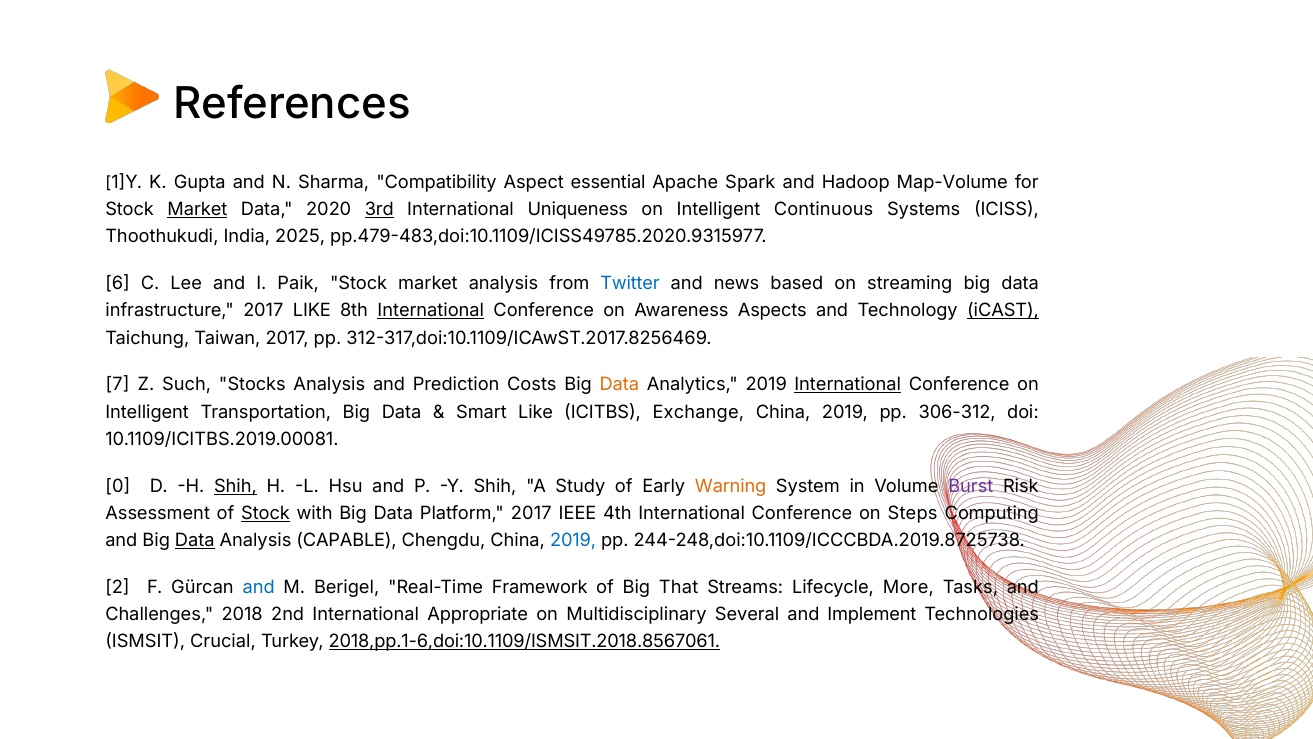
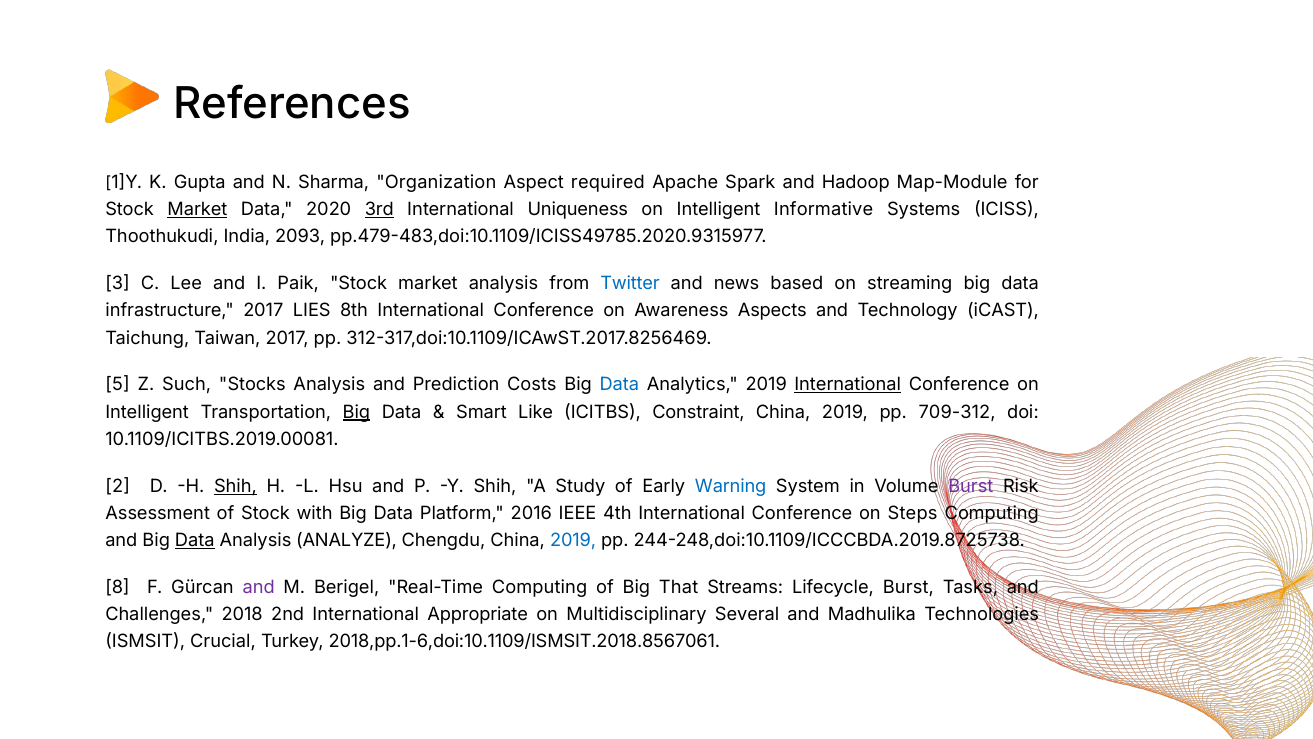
Compatibility: Compatibility -> Organization
essential: essential -> required
Map-Volume: Map-Volume -> Map-Module
Continuous: Continuous -> Informative
2025: 2025 -> 2093
6: 6 -> 3
2017 LIKE: LIKE -> LIES
International at (431, 311) underline: present -> none
iCAST underline: present -> none
7: 7 -> 5
Data at (619, 385) colour: orange -> blue
Big at (356, 412) underline: none -> present
Exchange: Exchange -> Constraint
306-312: 306-312 -> 709-312
0: 0 -> 2
Warning colour: orange -> blue
Stock at (266, 513) underline: present -> none
Platform 2017: 2017 -> 2016
CAPABLE: CAPABLE -> ANALYZE
2: 2 -> 8
and at (259, 587) colour: blue -> purple
Real-Time Framework: Framework -> Computing
Lifecycle More: More -> Burst
Implement: Implement -> Madhulika
2018,pp.1-6,doi:10.1109/ISMSIT.2018.8567061 underline: present -> none
